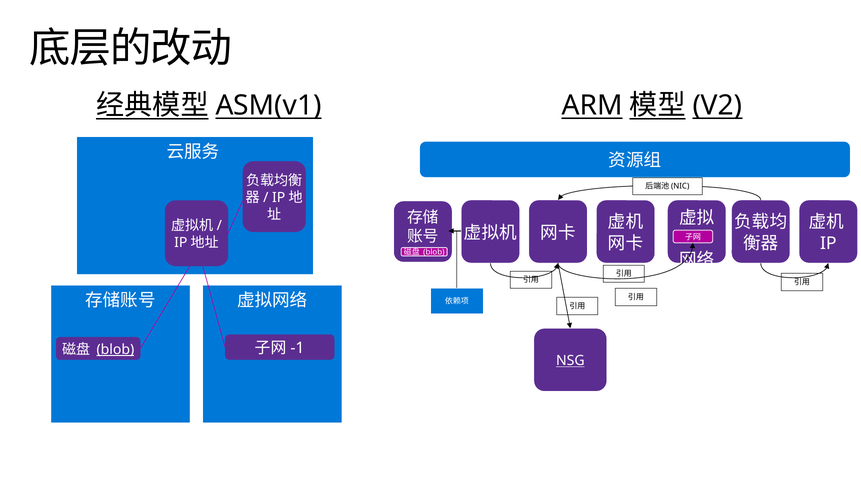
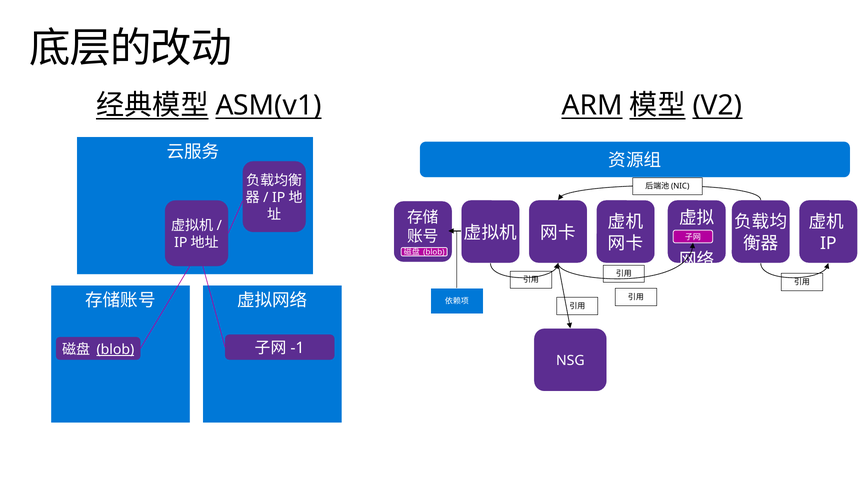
NSG underline: present -> none
